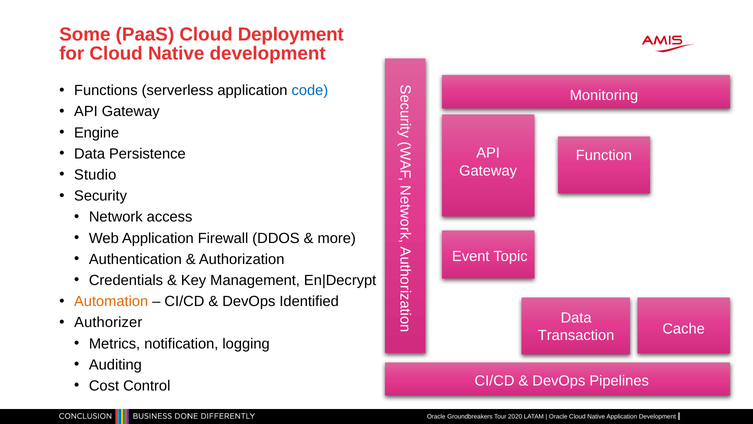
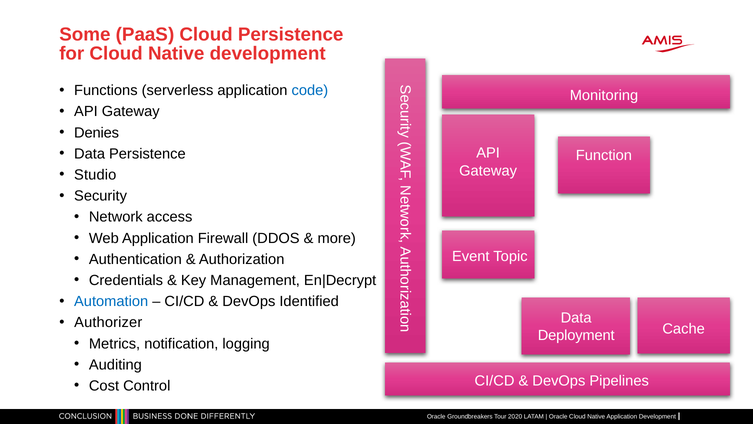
Cloud Deployment: Deployment -> Persistence
Engine: Engine -> Denies
Automation colour: orange -> blue
Transaction: Transaction -> Deployment
